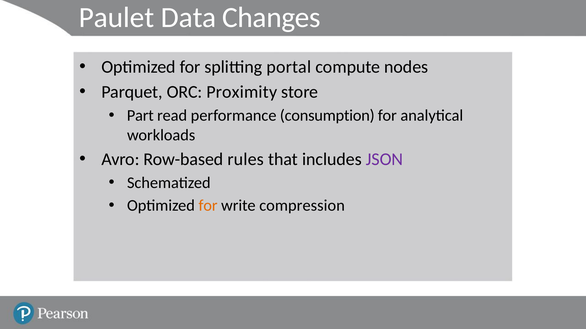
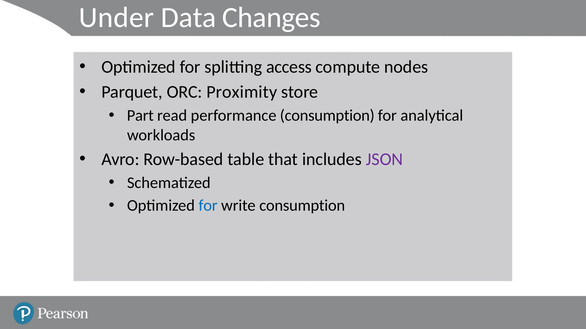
Paulet: Paulet -> Under
portal: portal -> access
rules: rules -> table
for at (208, 206) colour: orange -> blue
write compression: compression -> consumption
